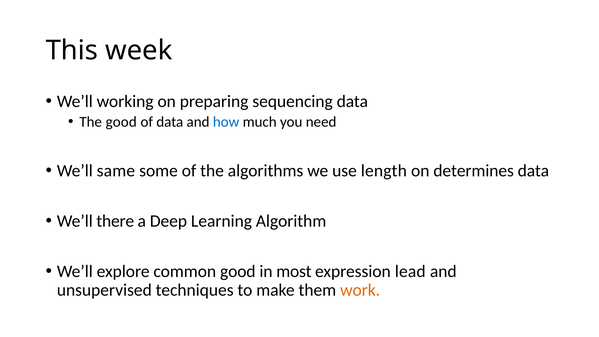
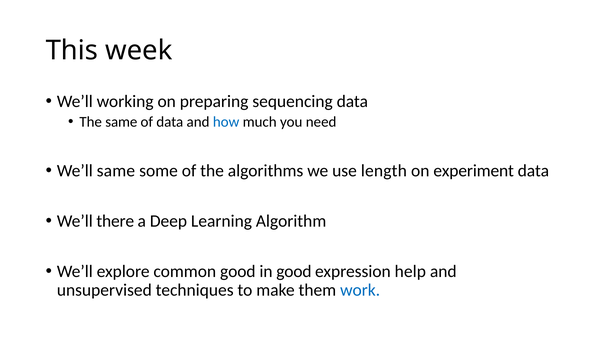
The good: good -> same
determines: determines -> experiment
in most: most -> good
lead: lead -> help
work colour: orange -> blue
